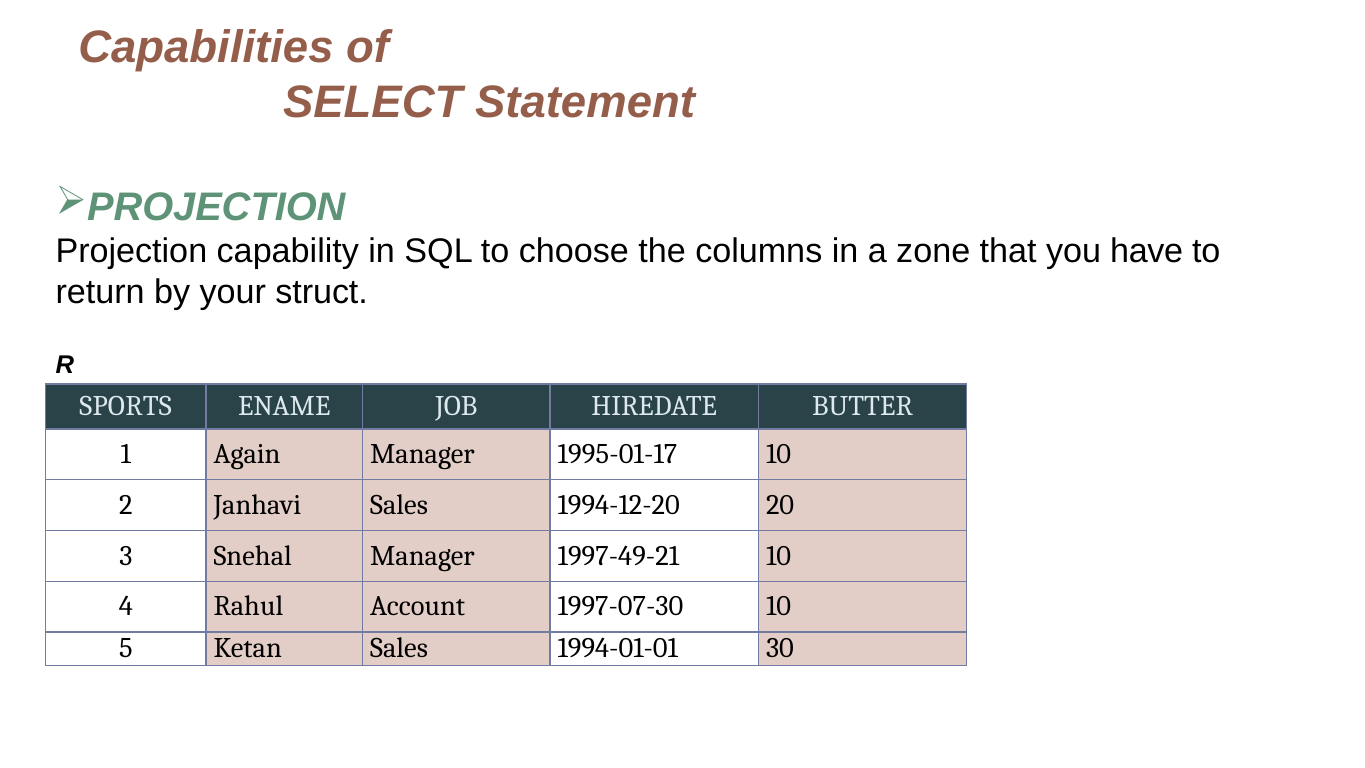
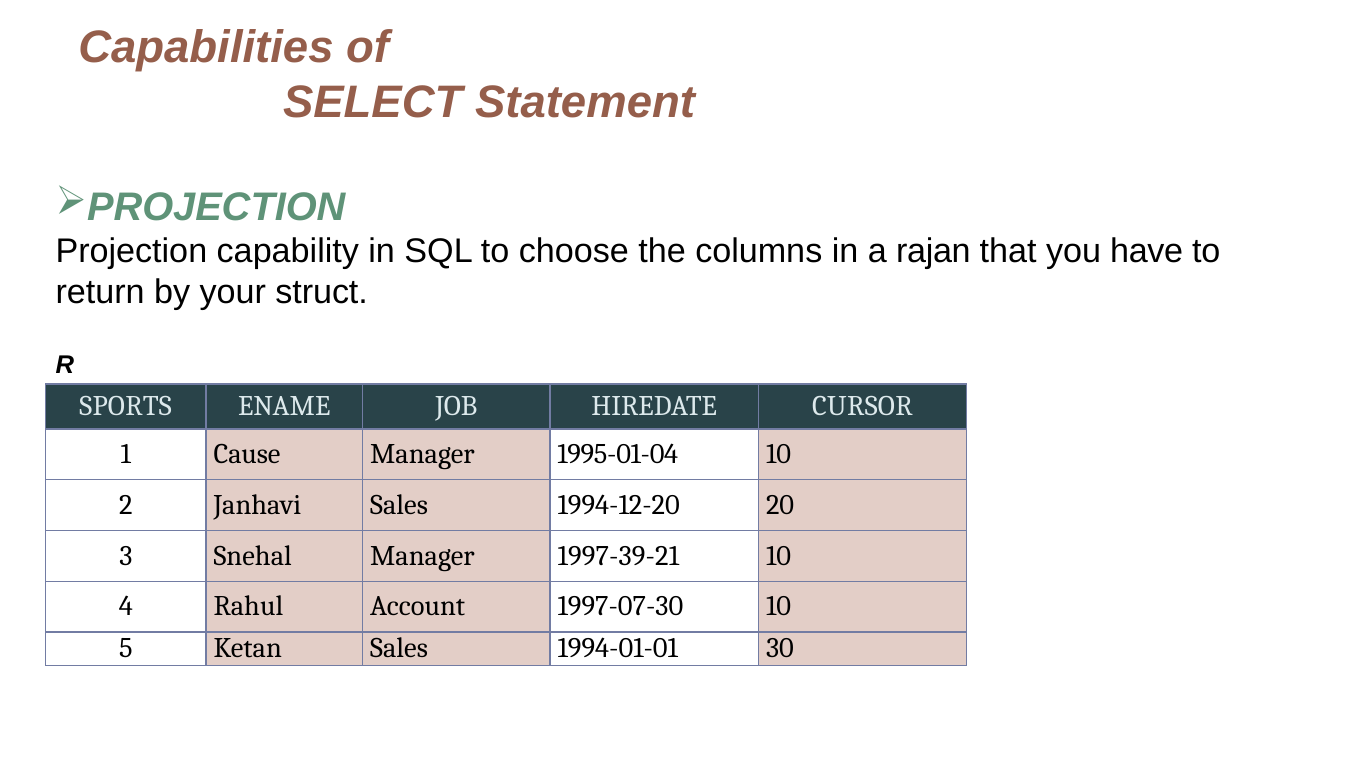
zone: zone -> rajan
BUTTER: BUTTER -> CURSOR
Again: Again -> Cause
1995-01-17: 1995-01-17 -> 1995-01-04
1997-49-21: 1997-49-21 -> 1997-39-21
